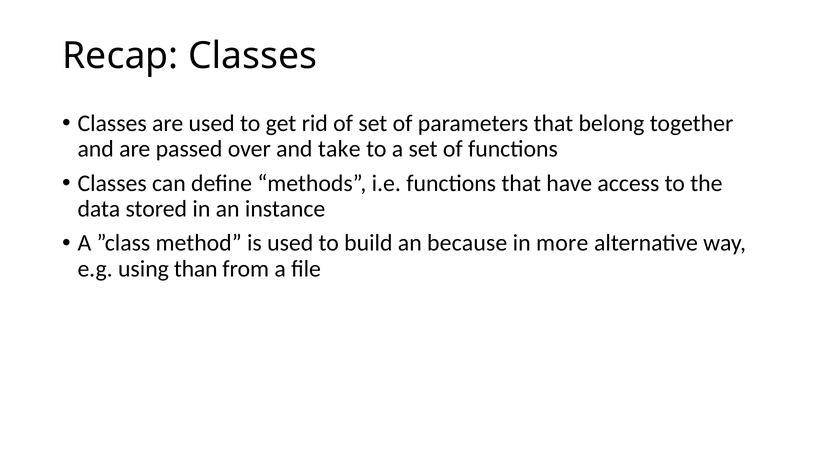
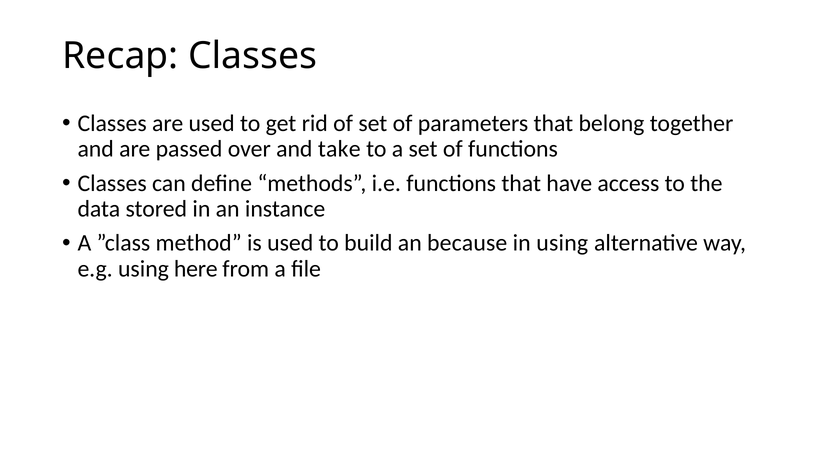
in more: more -> using
than: than -> here
